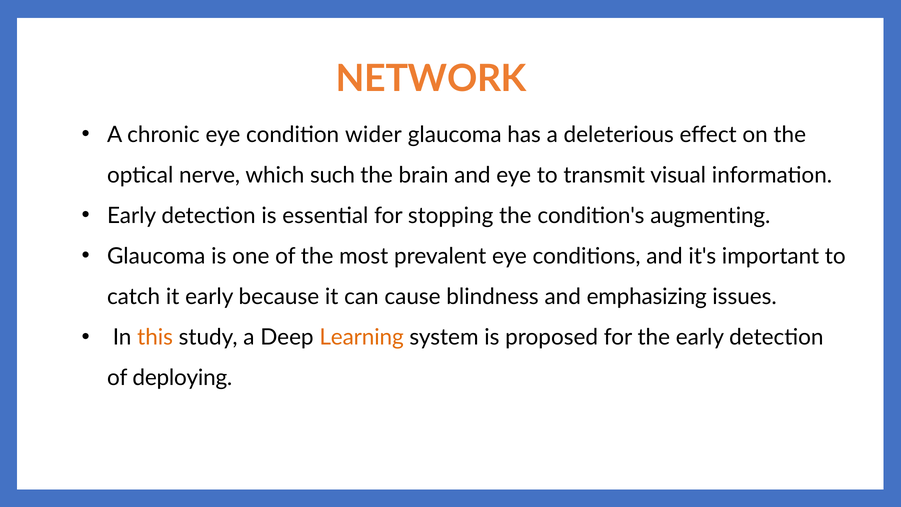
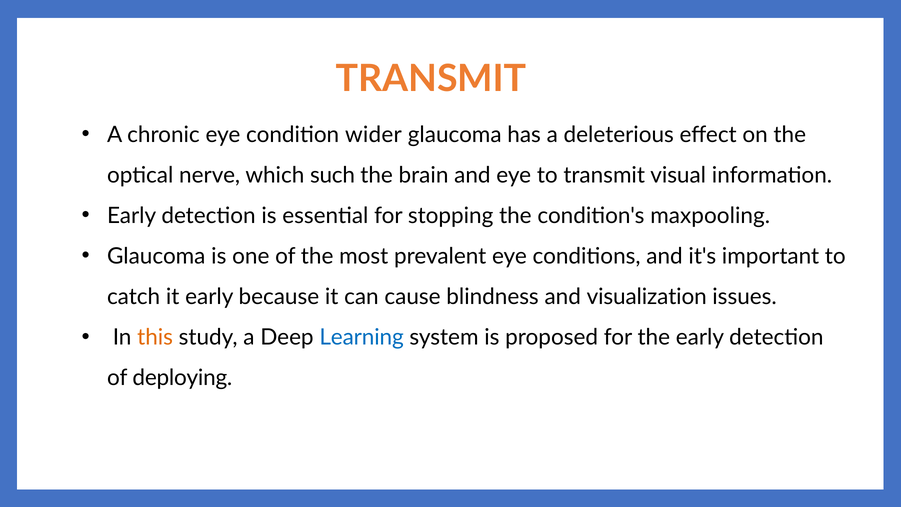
NETWORK at (431, 79): NETWORK -> TRANSMIT
augmenting: augmenting -> maxpooling
emphasizing: emphasizing -> visualization
Learning colour: orange -> blue
